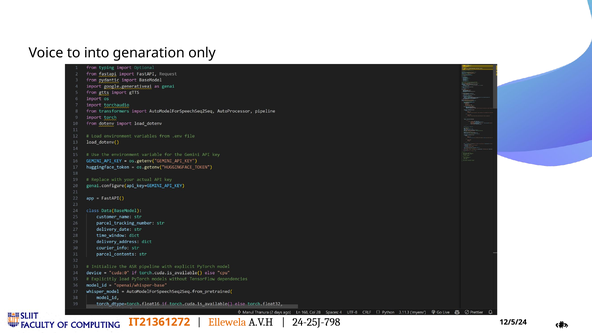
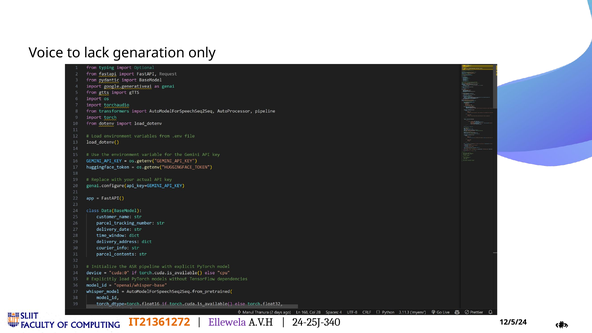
into: into -> lack
Ellewela colour: orange -> purple
24-25J-798: 24-25J-798 -> 24-25J-340
